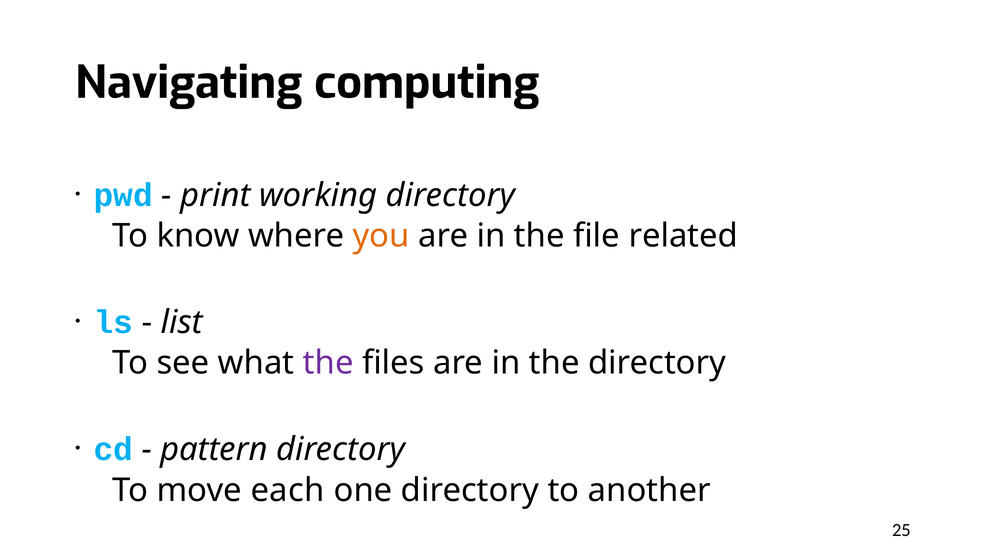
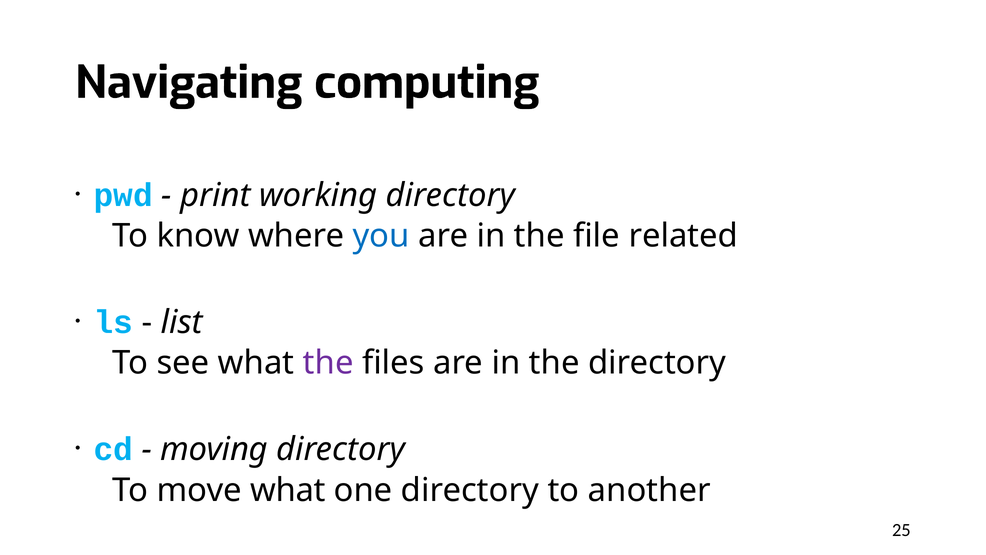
you colour: orange -> blue
pattern: pattern -> moving
move each: each -> what
